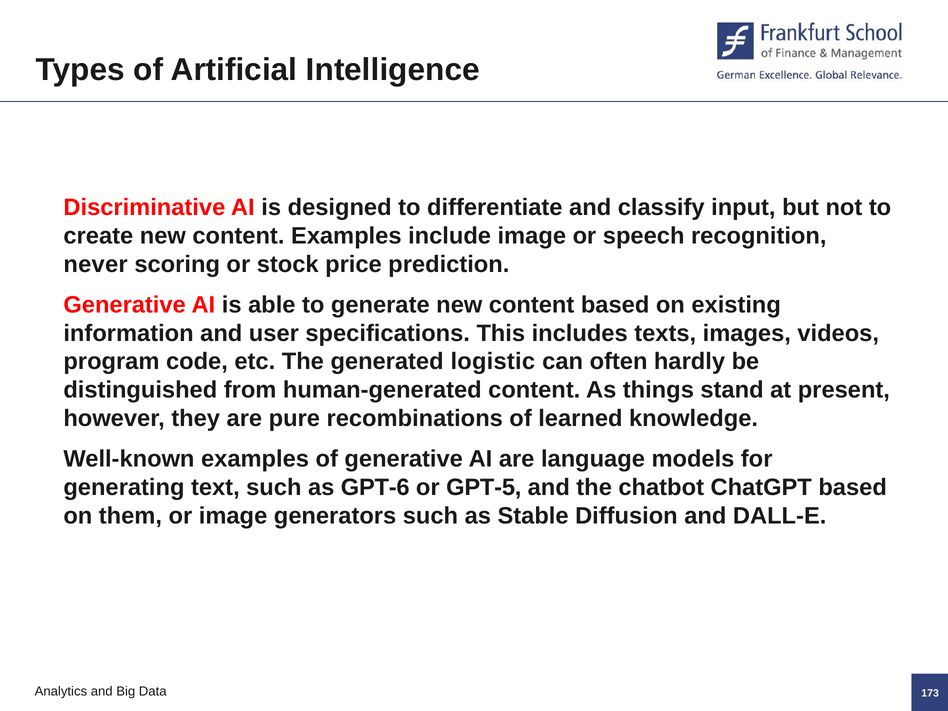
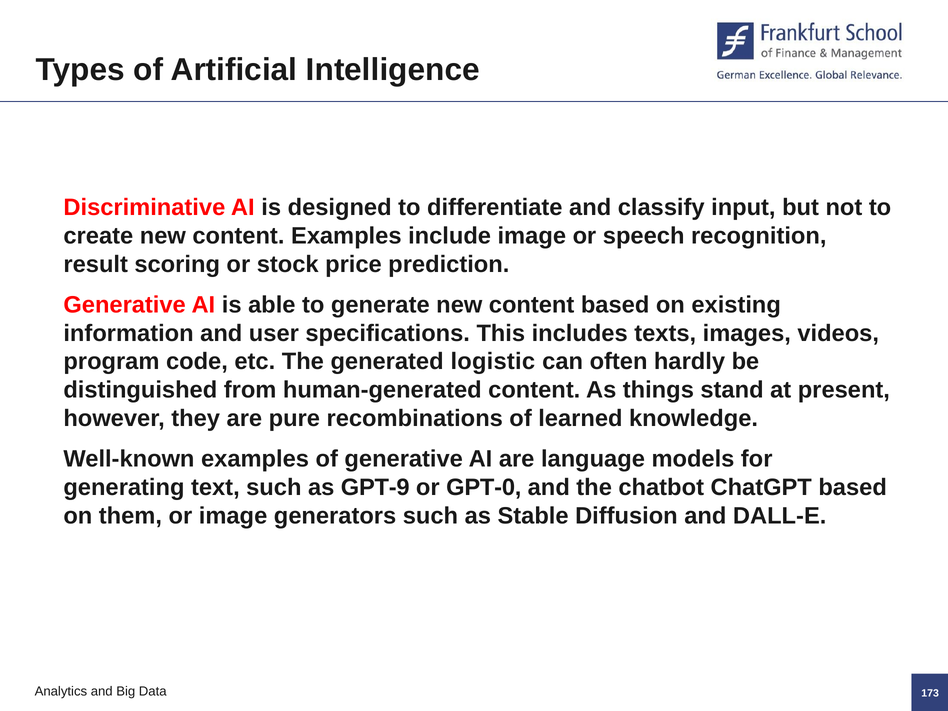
never: never -> result
GPT-6: GPT-6 -> GPT-9
GPT-5: GPT-5 -> GPT-0
